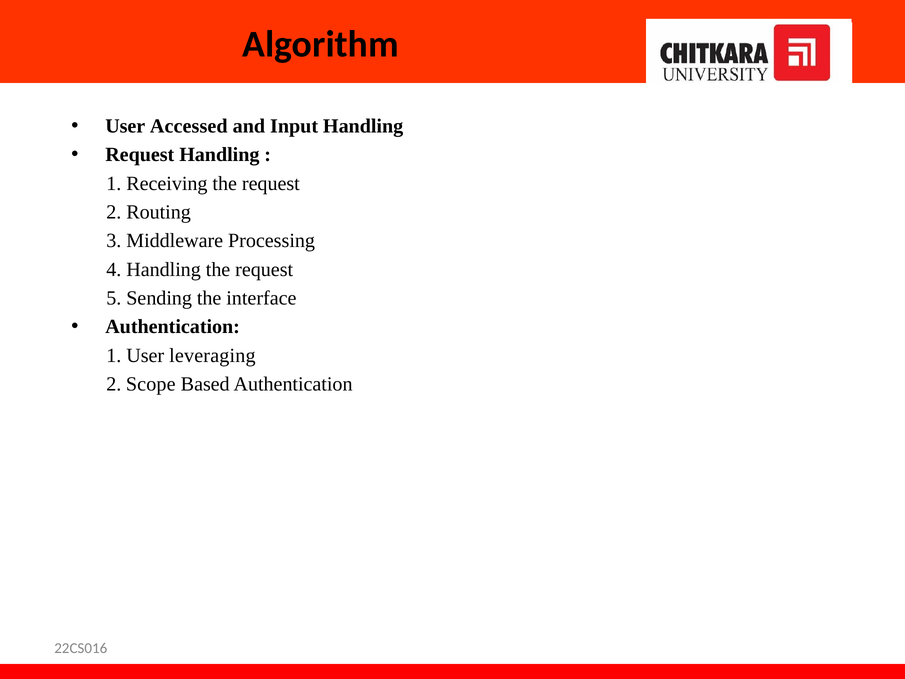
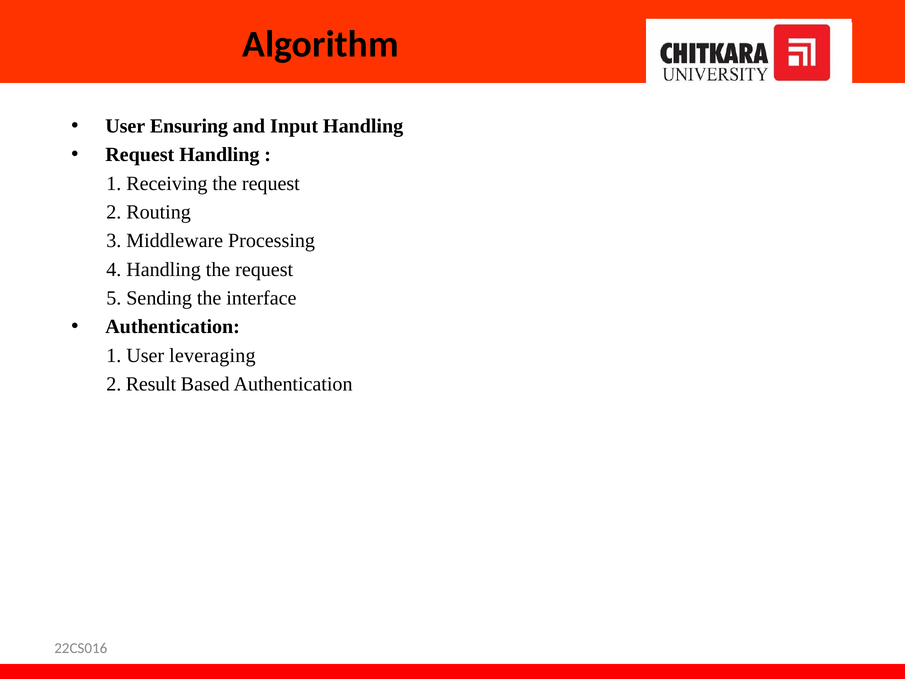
Accessed: Accessed -> Ensuring
Scope: Scope -> Result
